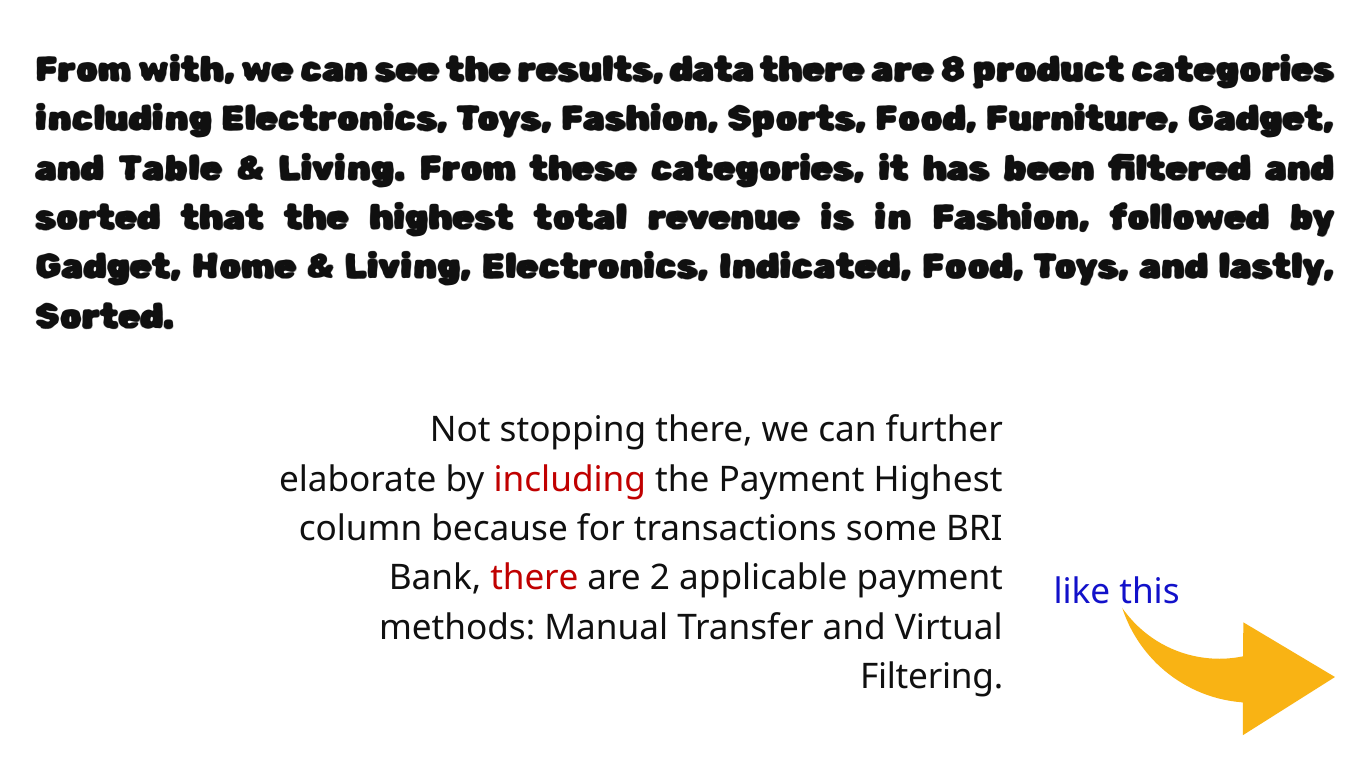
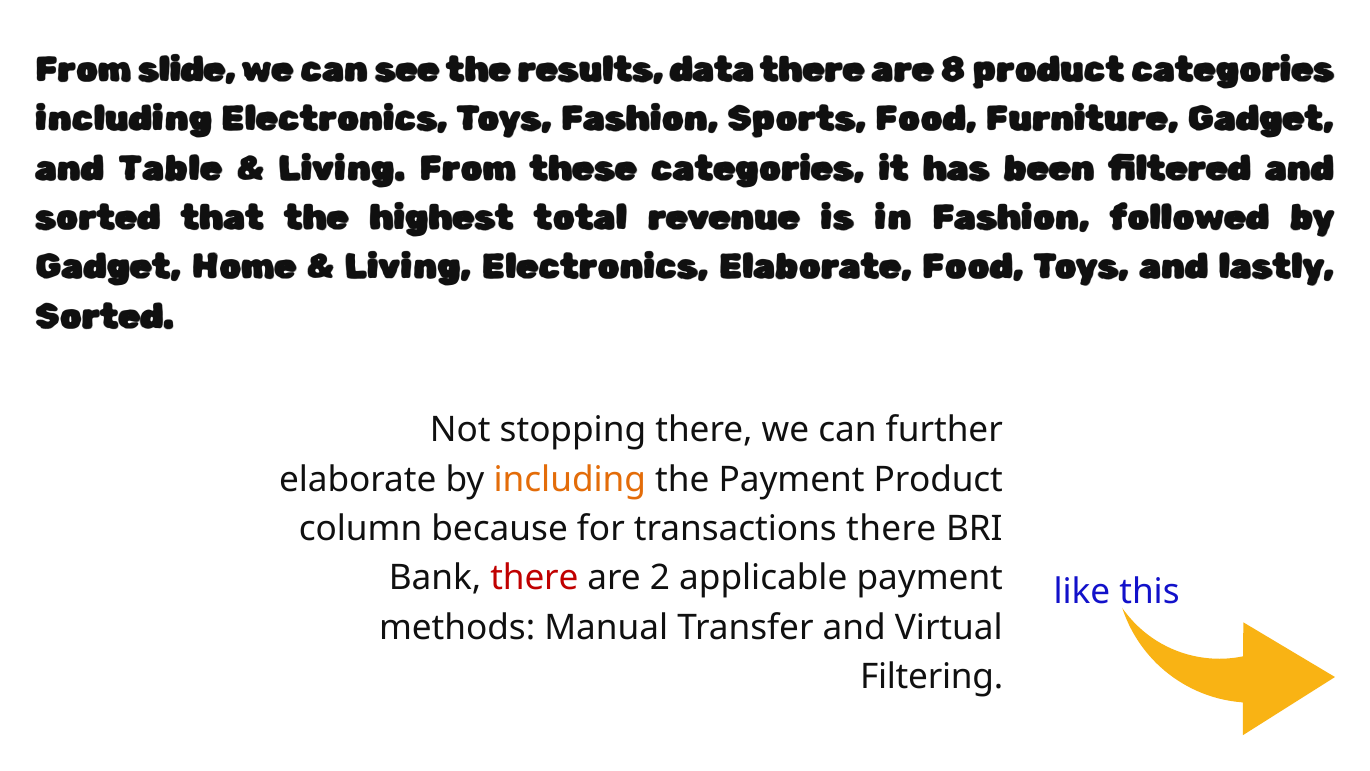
with: with -> slide
Electronics Indicated: Indicated -> Elaborate
including at (570, 479) colour: red -> orange
Payment Highest: Highest -> Product
transactions some: some -> there
